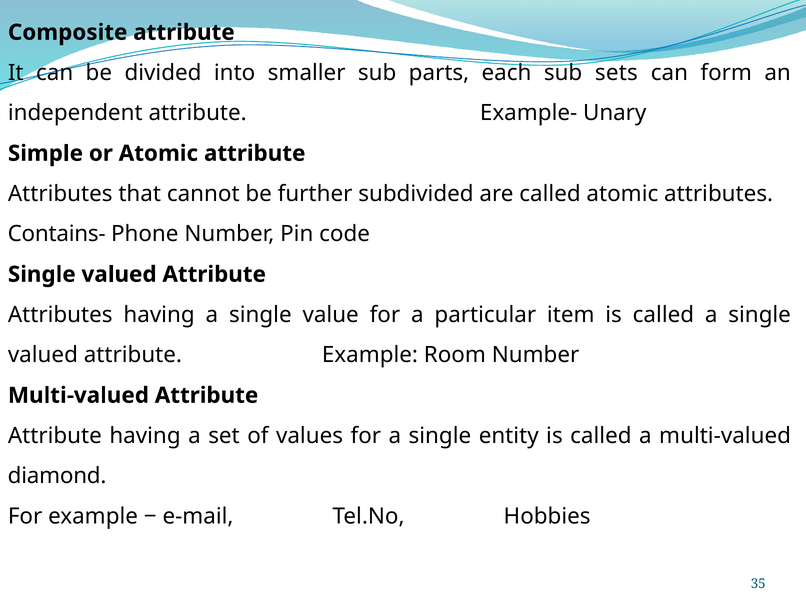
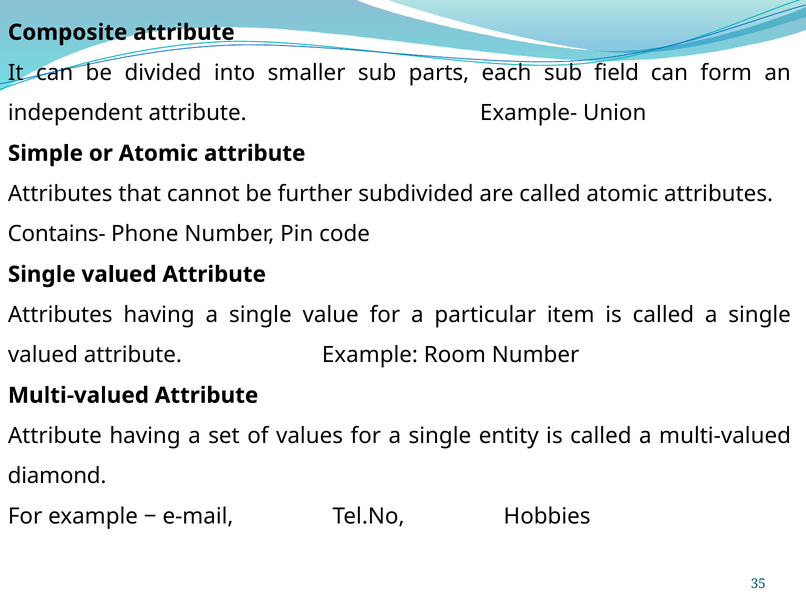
sets: sets -> field
Unary: Unary -> Union
